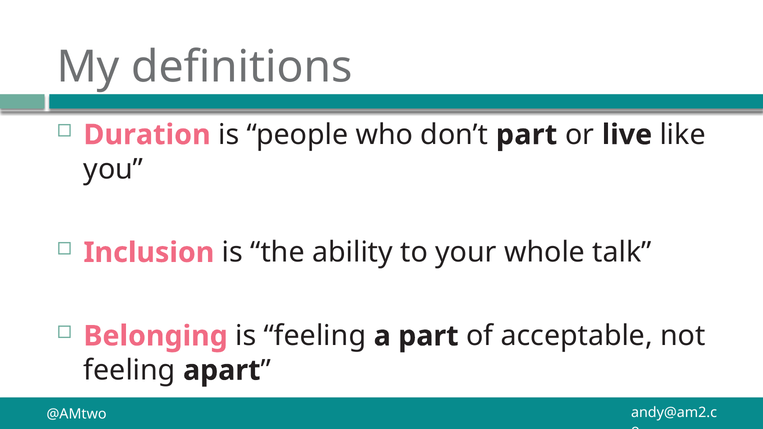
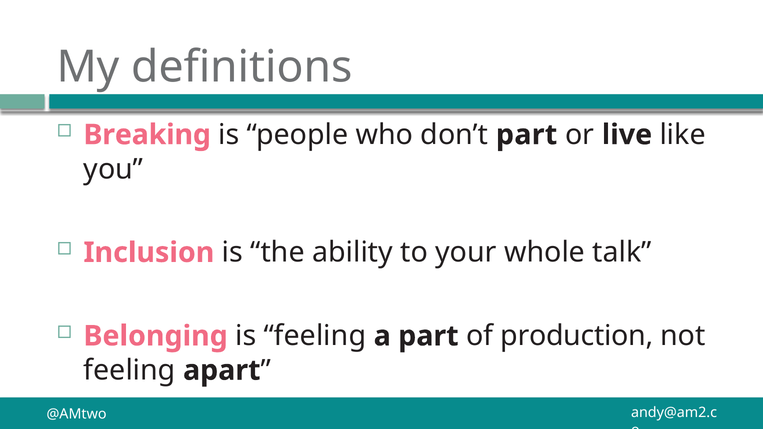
Duration: Duration -> Breaking
acceptable: acceptable -> production
